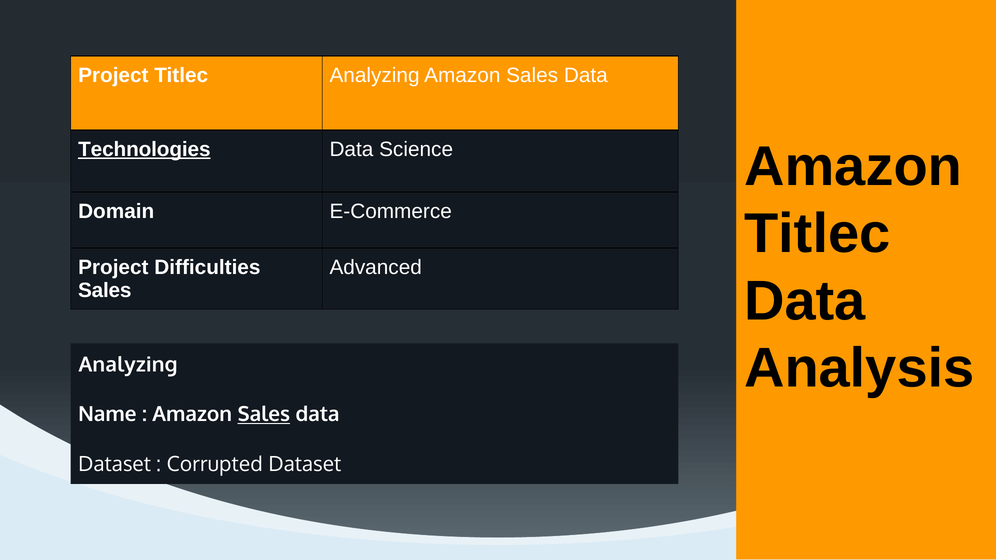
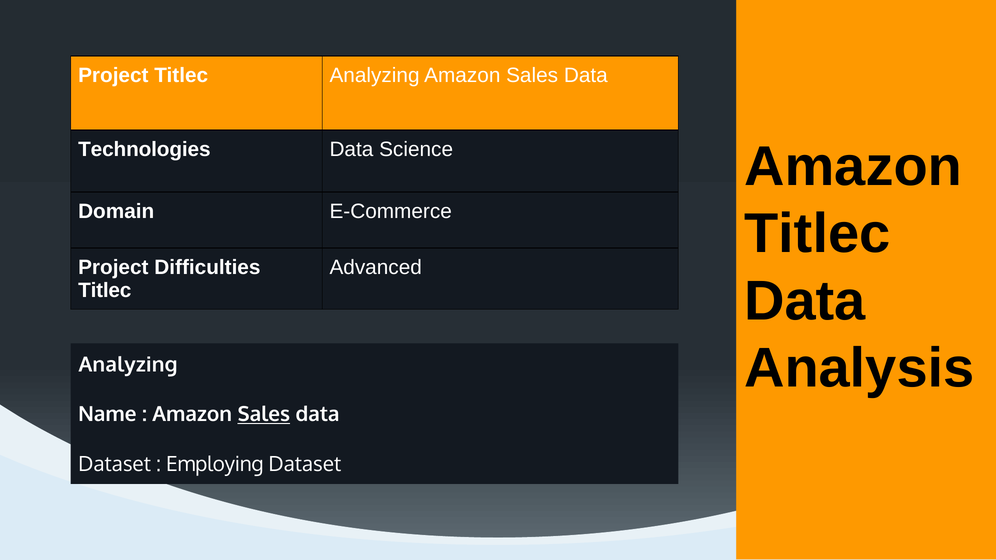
Technologies underline: present -> none
Sales at (105, 291): Sales -> Titlec
Corrupted: Corrupted -> Employing
